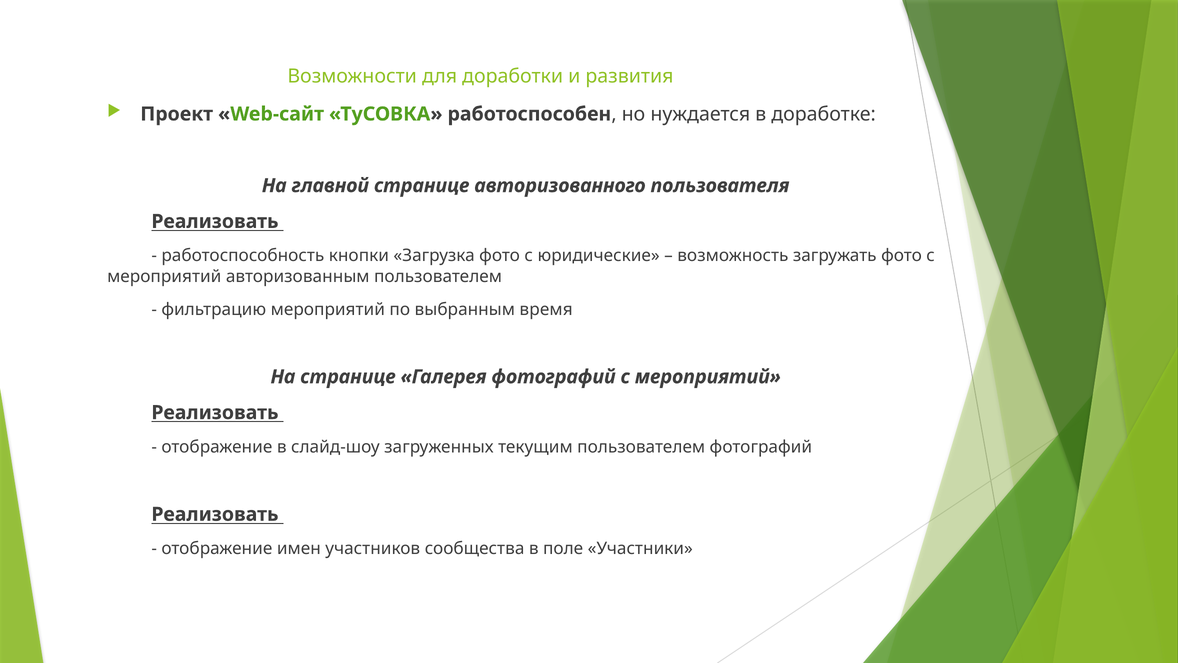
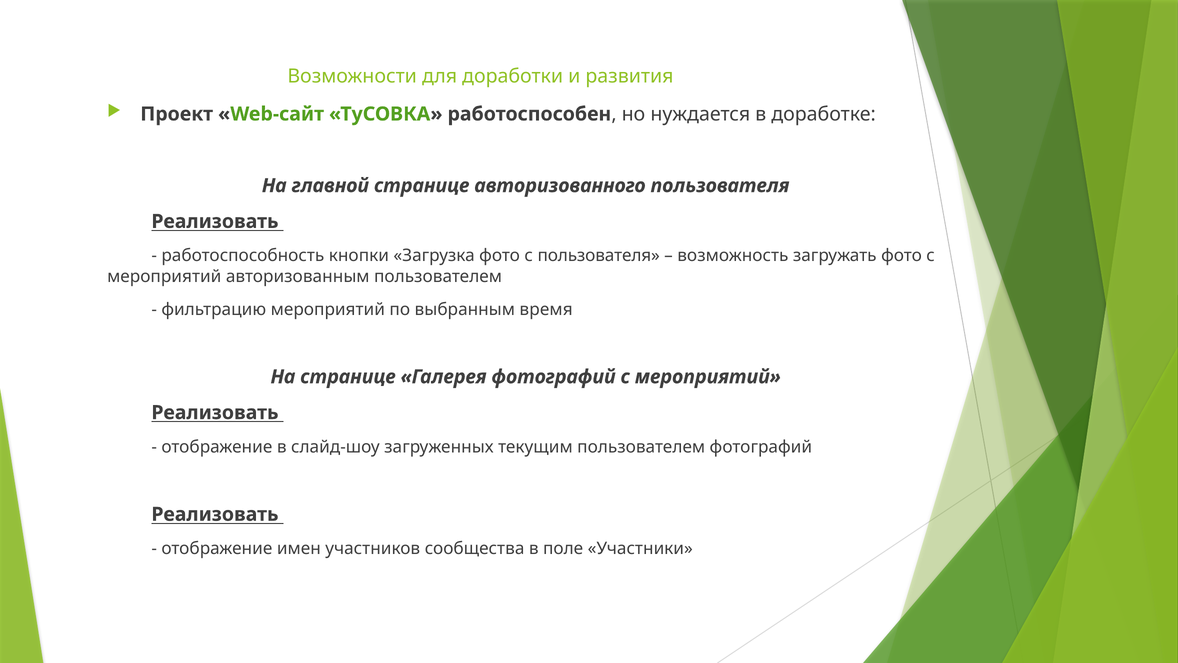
с юридические: юридические -> пользователя
